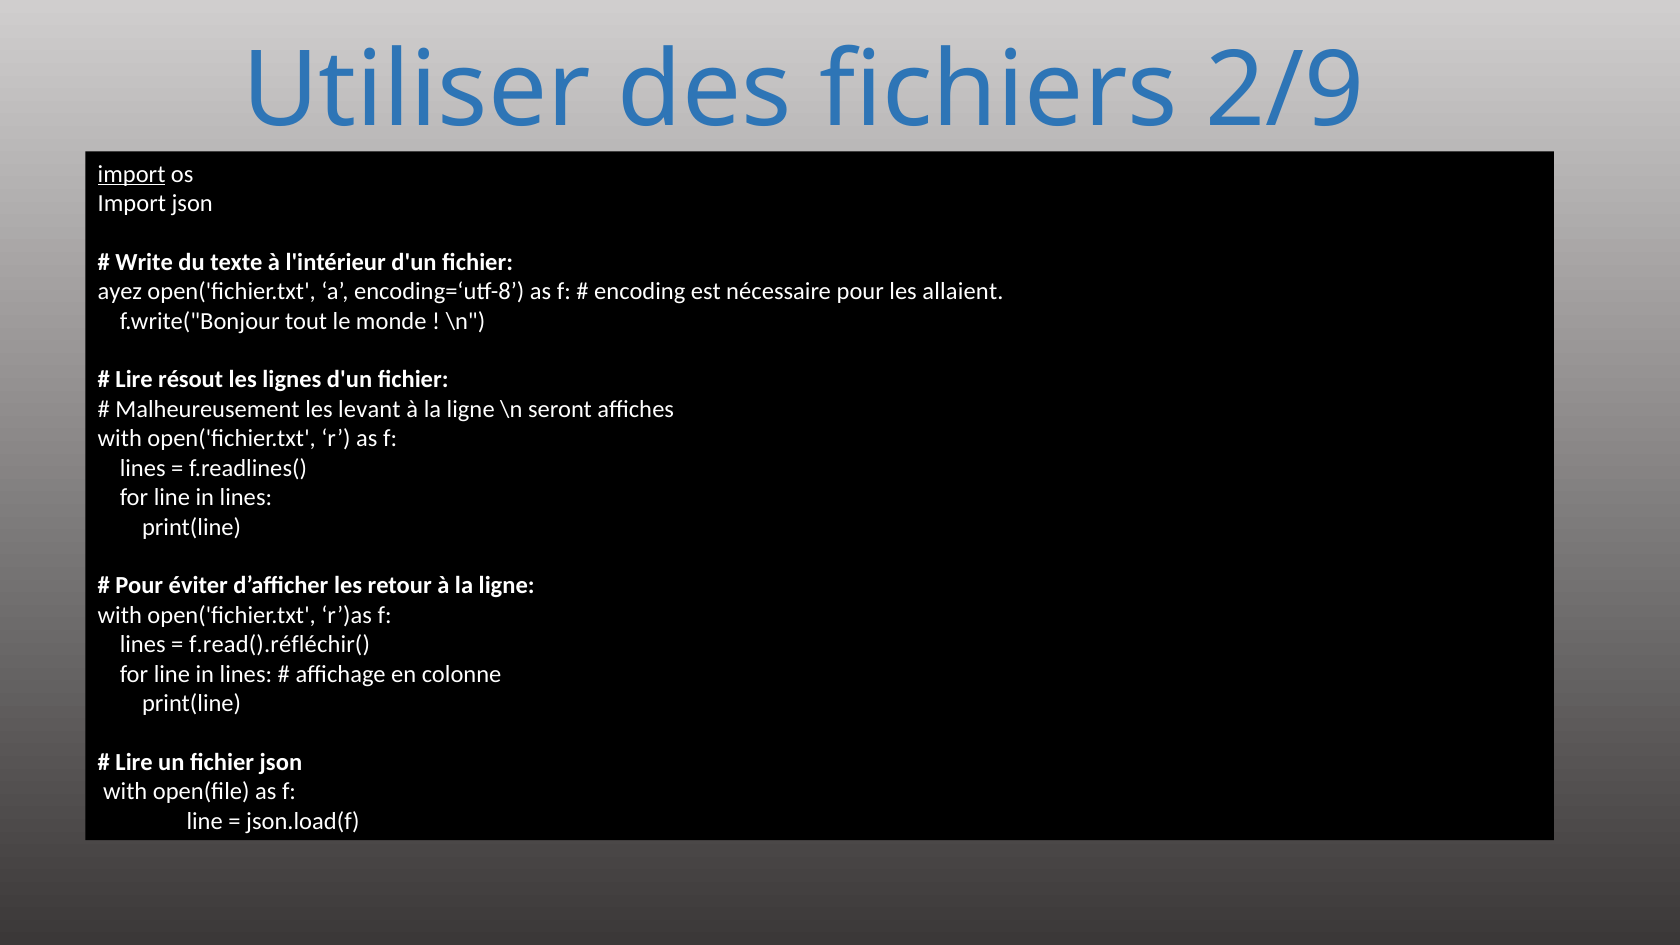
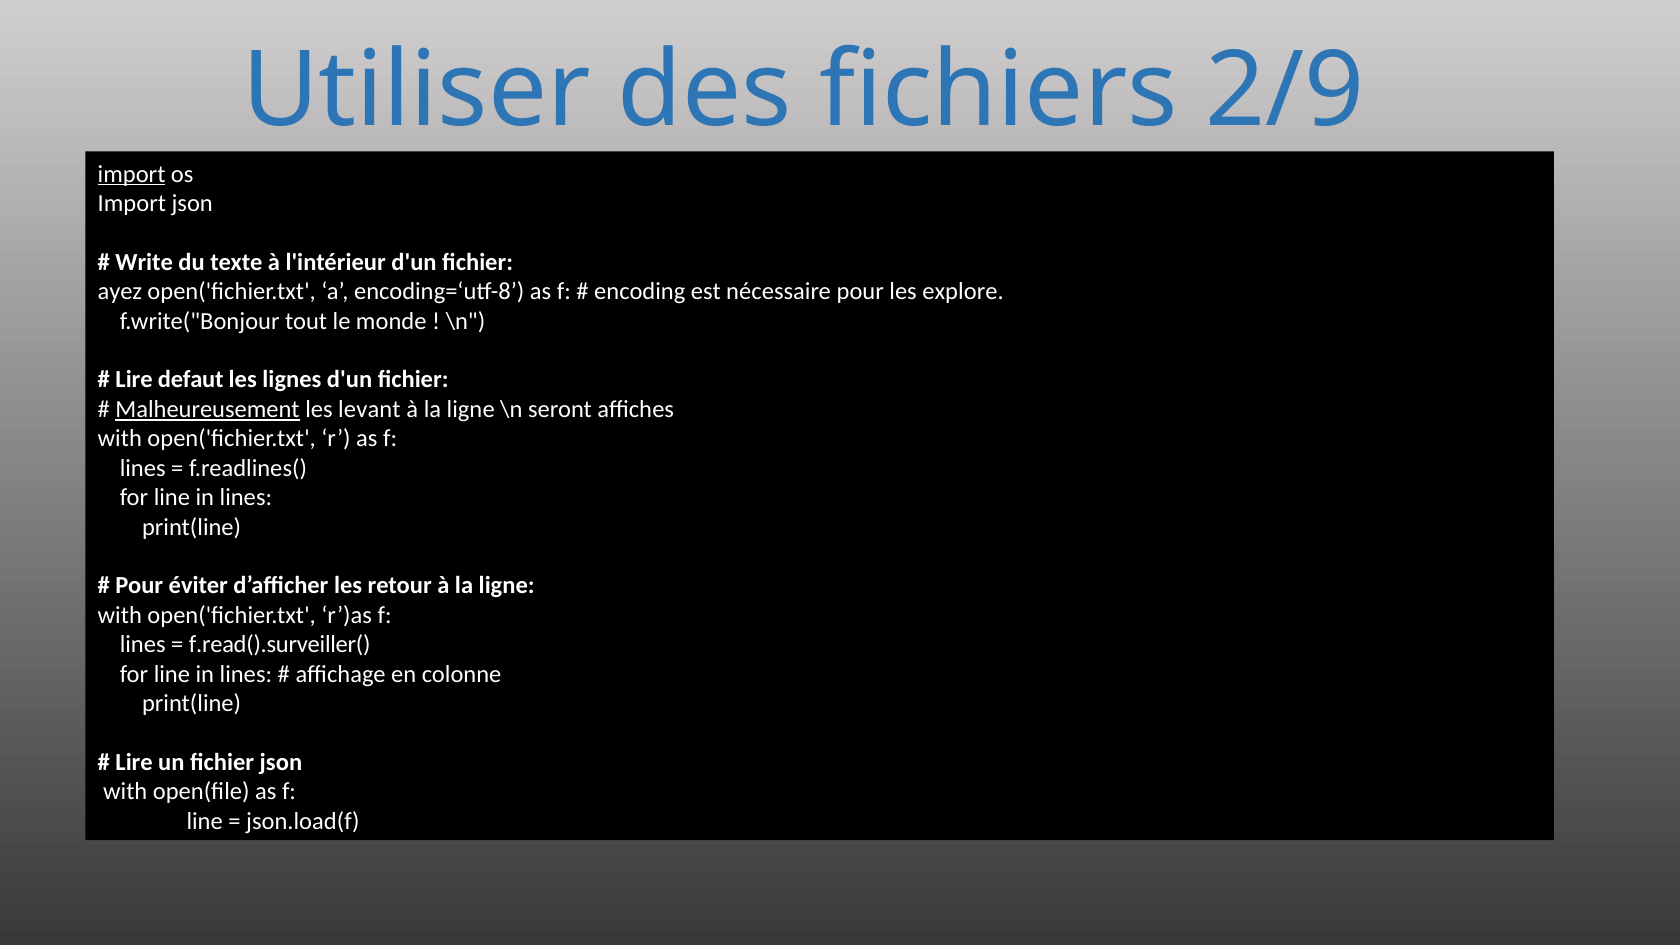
allaient: allaient -> explore
résout: résout -> defaut
Malheureusement underline: none -> present
f.read().réfléchir(: f.read().réfléchir( -> f.read().surveiller(
